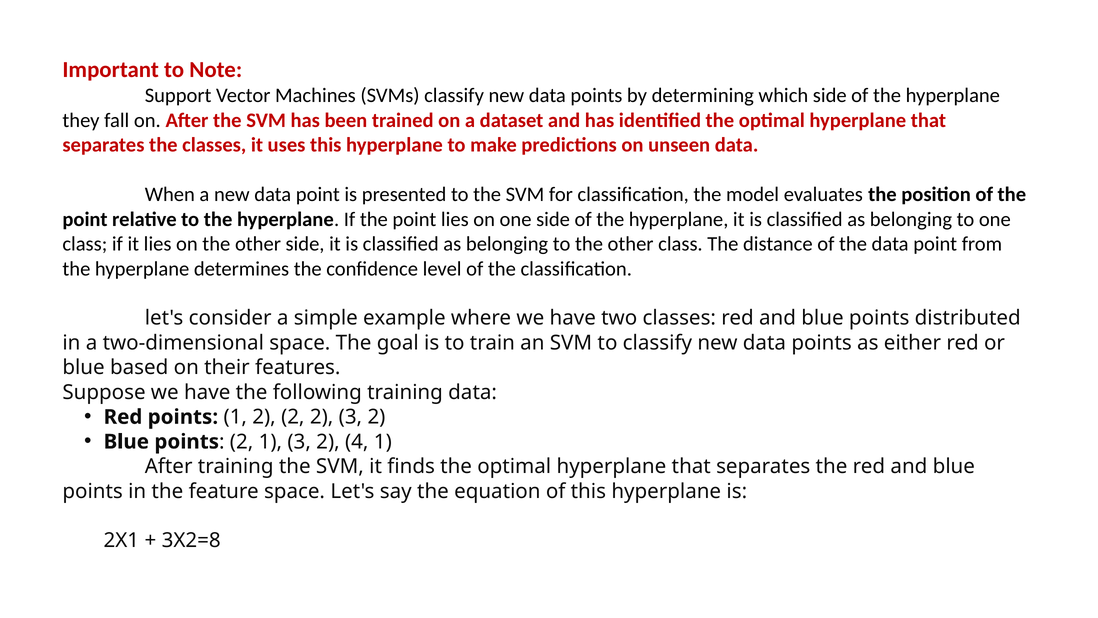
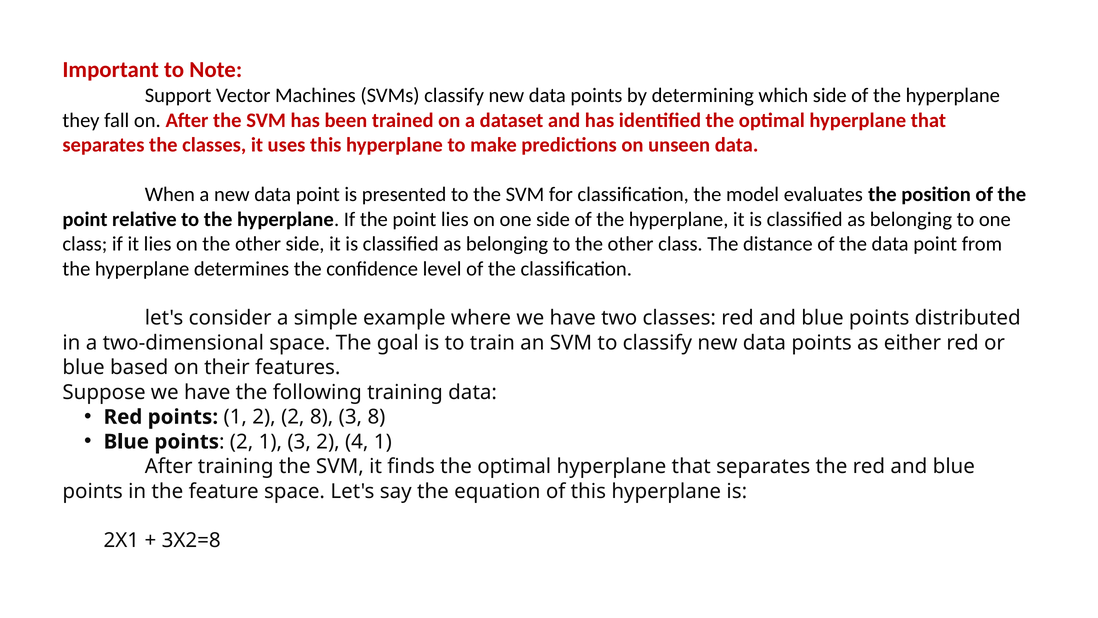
2 2 2: 2 -> 8
2 at (376, 417): 2 -> 8
